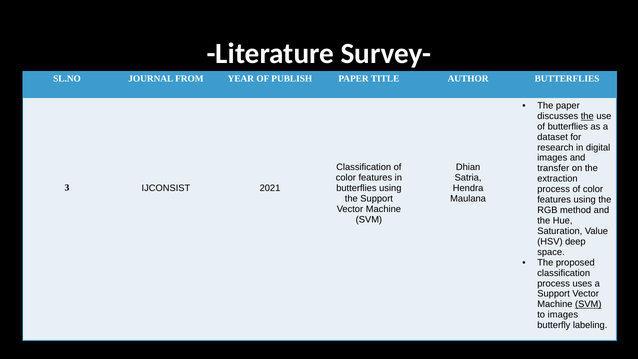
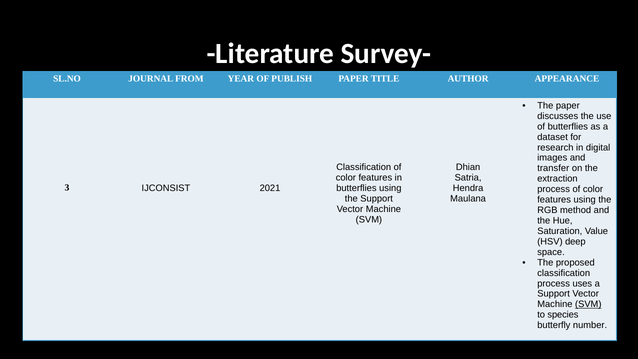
AUTHOR BUTTERFLIES: BUTTERFLIES -> APPEARANCE
the at (587, 116) underline: present -> none
to images: images -> species
labeling: labeling -> number
